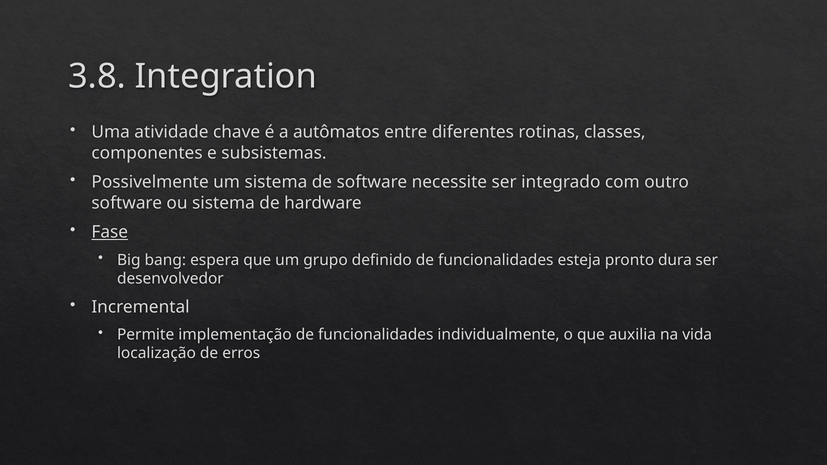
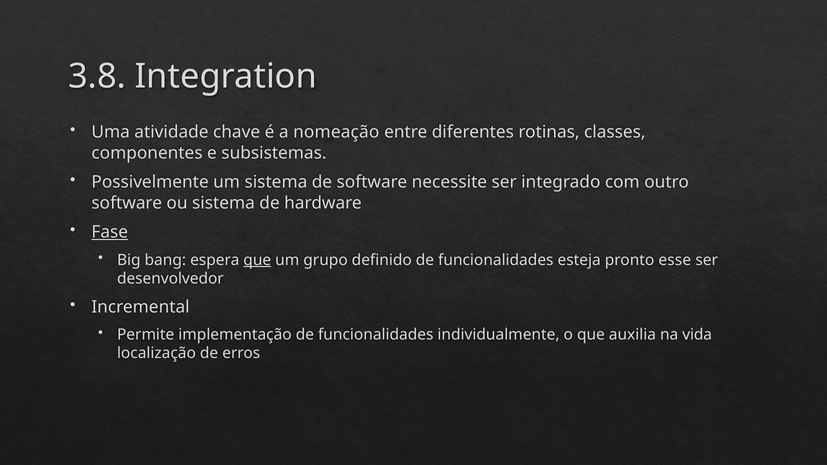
autômatos: autômatos -> nomeação
que at (257, 260) underline: none -> present
dura: dura -> esse
